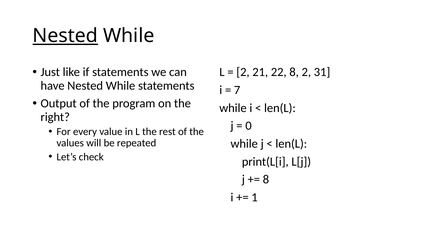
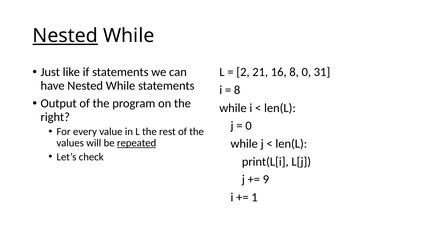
22: 22 -> 16
8 2: 2 -> 0
7 at (237, 90): 7 -> 8
repeated underline: none -> present
8 at (266, 180): 8 -> 9
